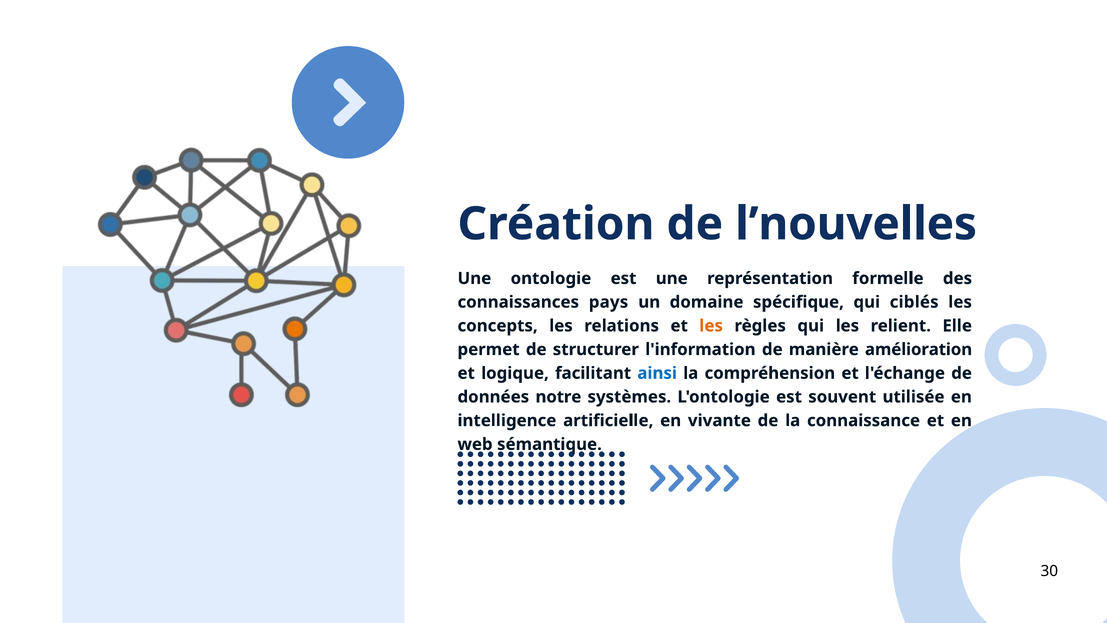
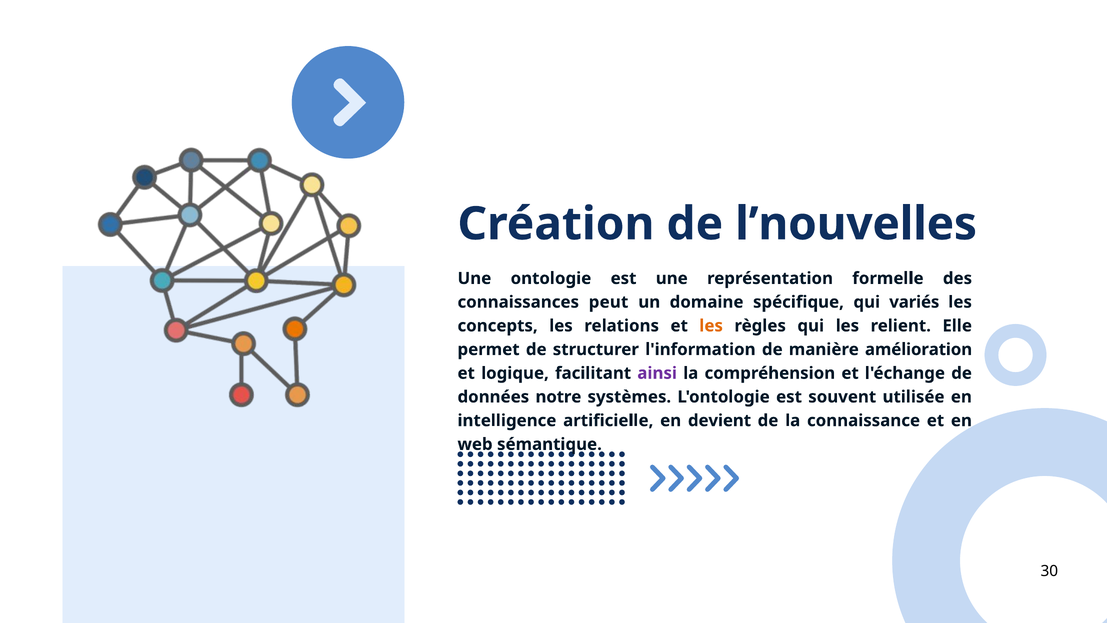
pays: pays -> peut
ciblés: ciblés -> variés
ainsi colour: blue -> purple
vivante: vivante -> devient
